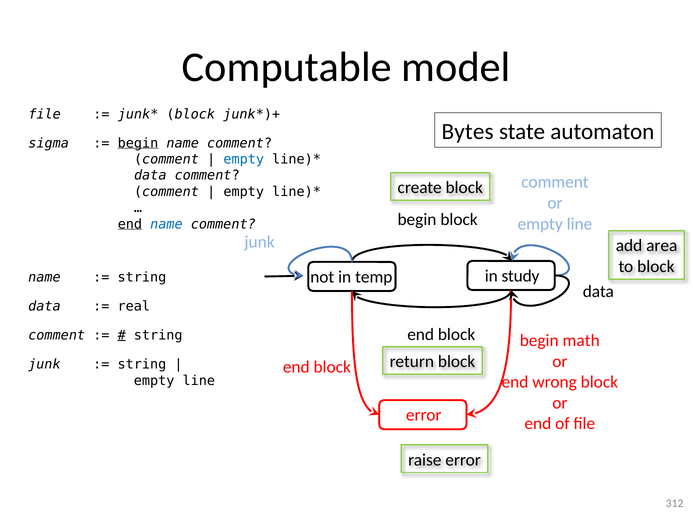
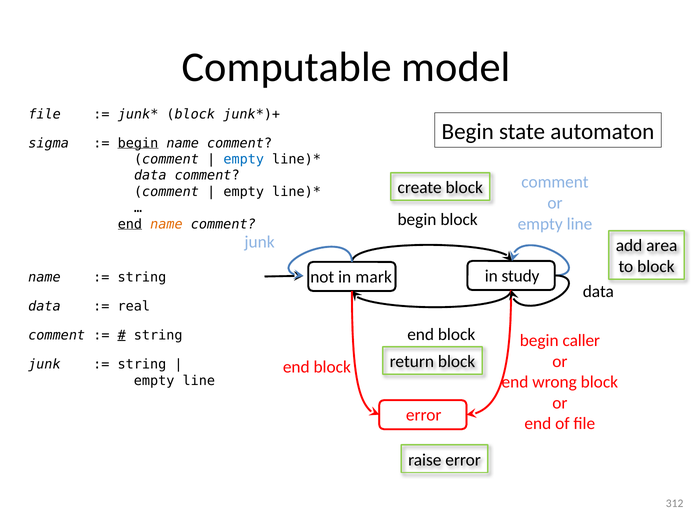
Bytes at (468, 131): Bytes -> Begin
name at (166, 224) colour: blue -> orange
temp: temp -> mark
math: math -> caller
